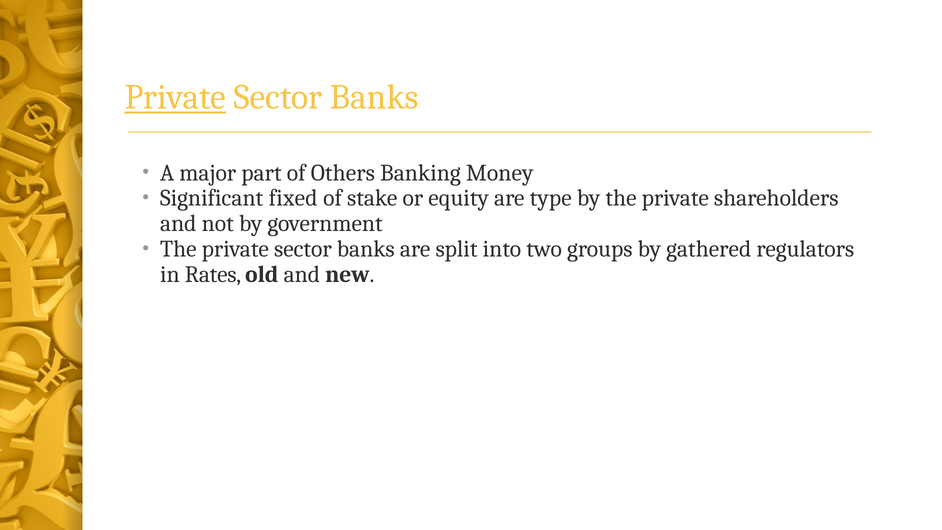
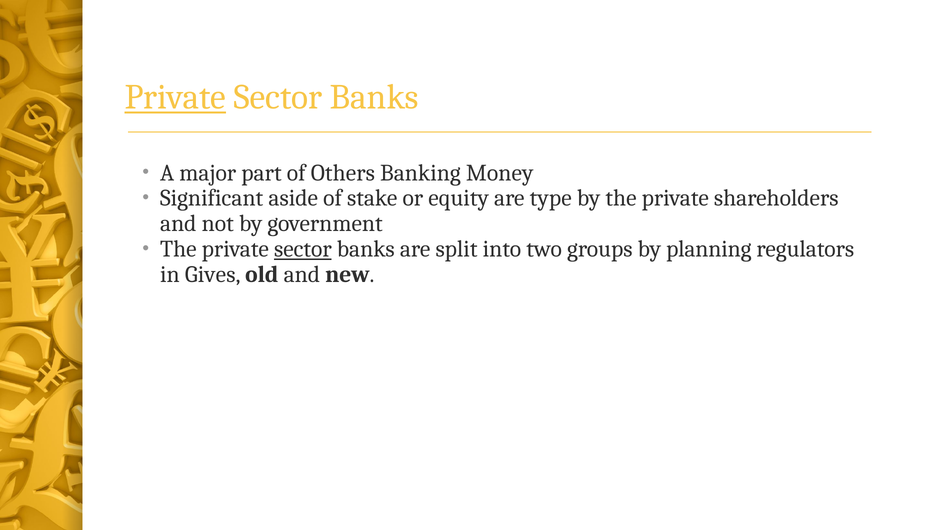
fixed: fixed -> aside
sector at (303, 249) underline: none -> present
gathered: gathered -> planning
Rates: Rates -> Gives
